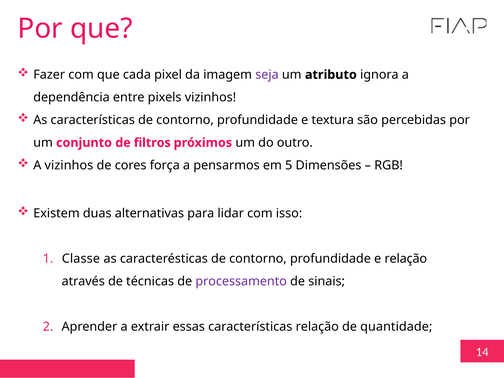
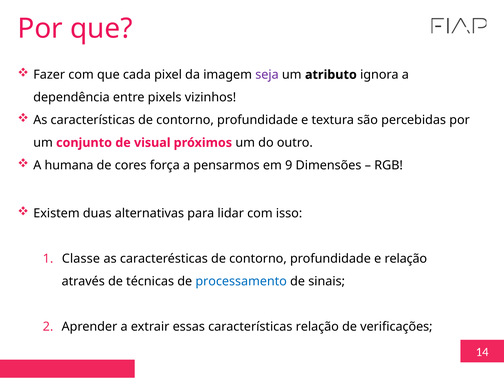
filtros: filtros -> visual
A vizinhos: vizinhos -> humana
5: 5 -> 9
processamento colour: purple -> blue
quantidade: quantidade -> verificações
